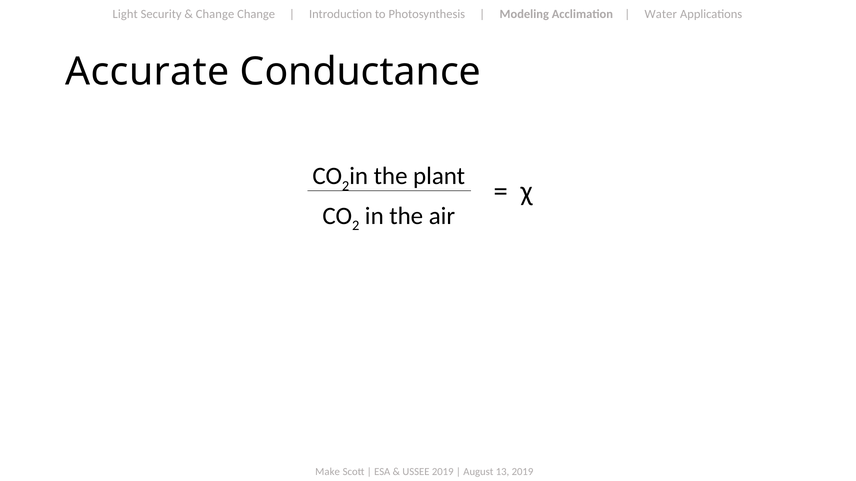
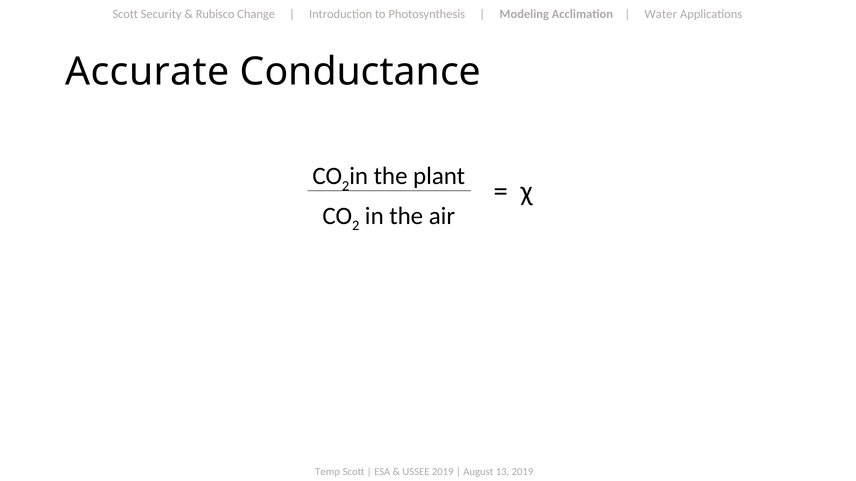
Light at (125, 14): Light -> Scott
Change at (215, 14): Change -> Rubisco
Make: Make -> Temp
